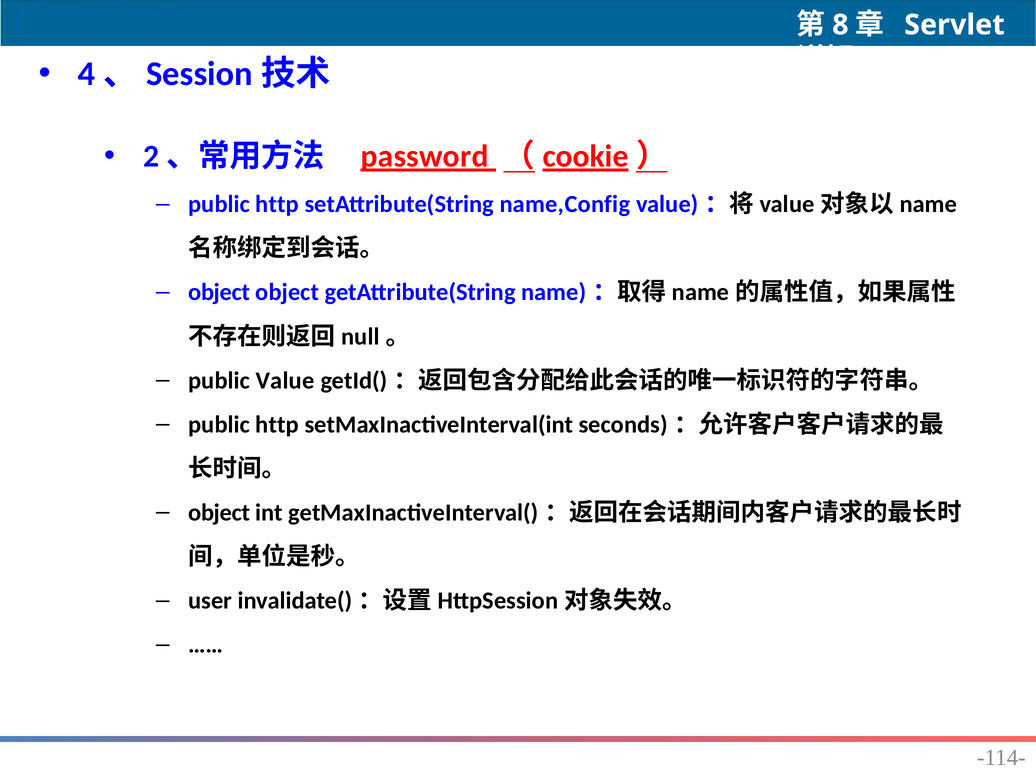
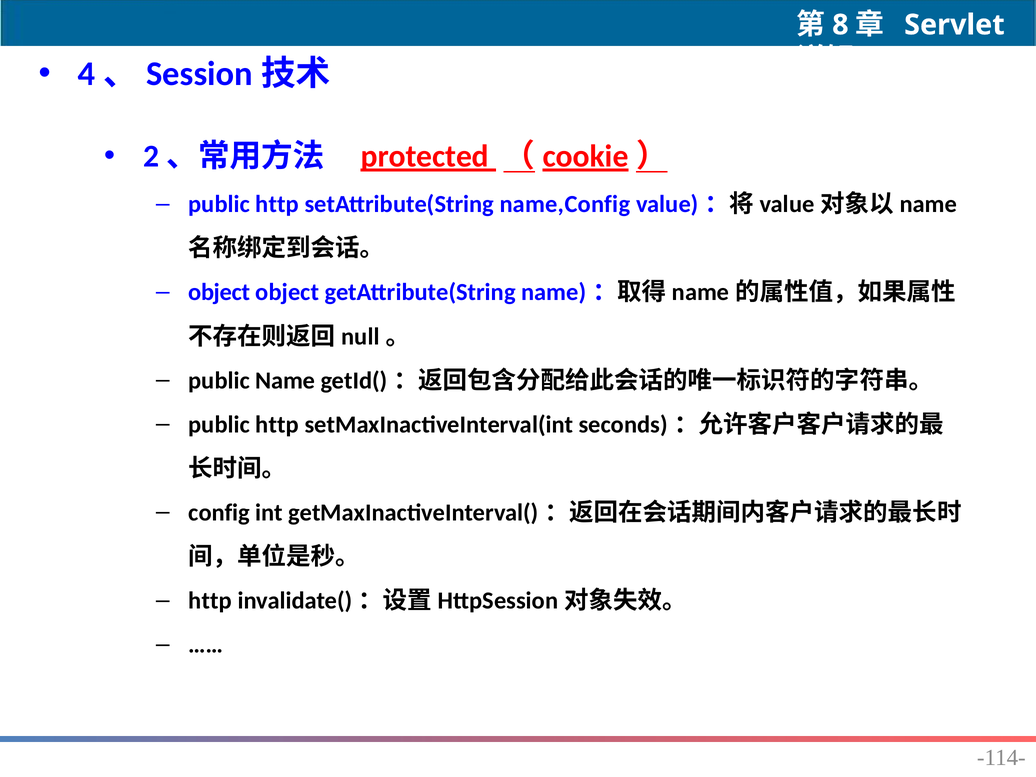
password: password -> protected
public Value: Value -> Name
object at (219, 513): object -> config
user at (210, 601): user -> http
